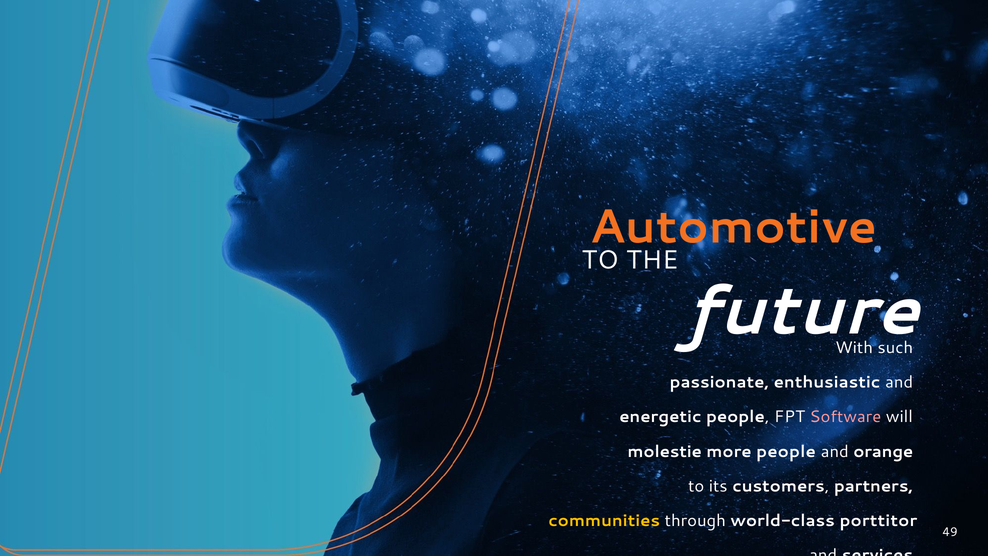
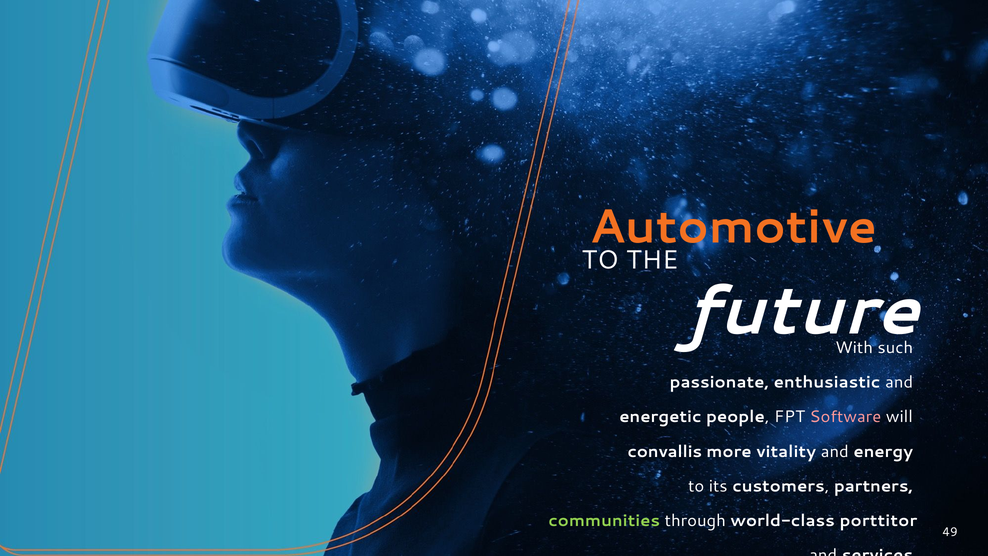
molestie: molestie -> convallis
more people: people -> vitality
orange: orange -> energy
communities colour: yellow -> light green
